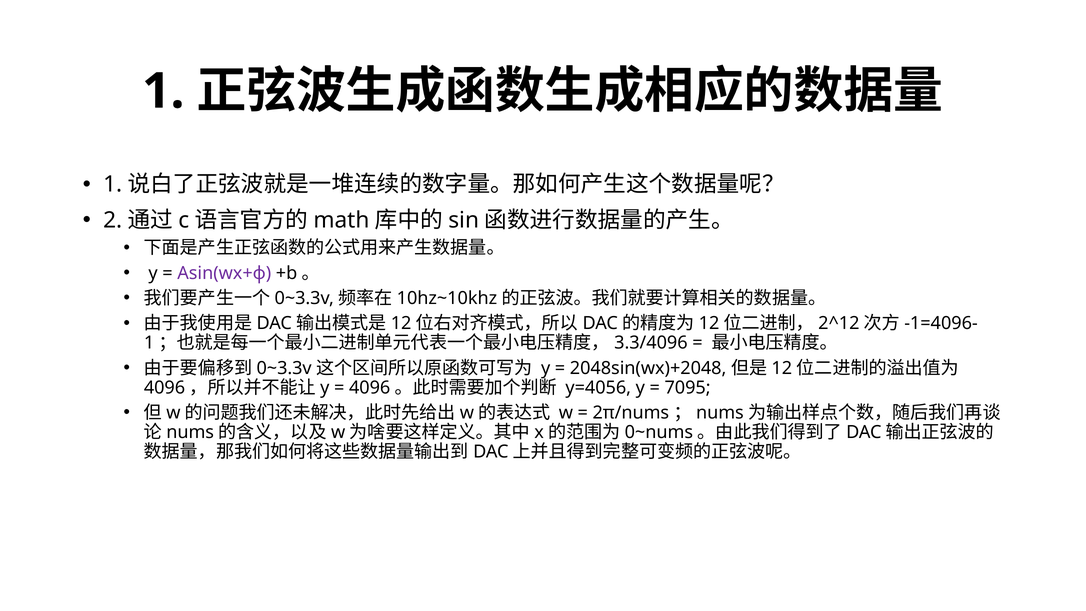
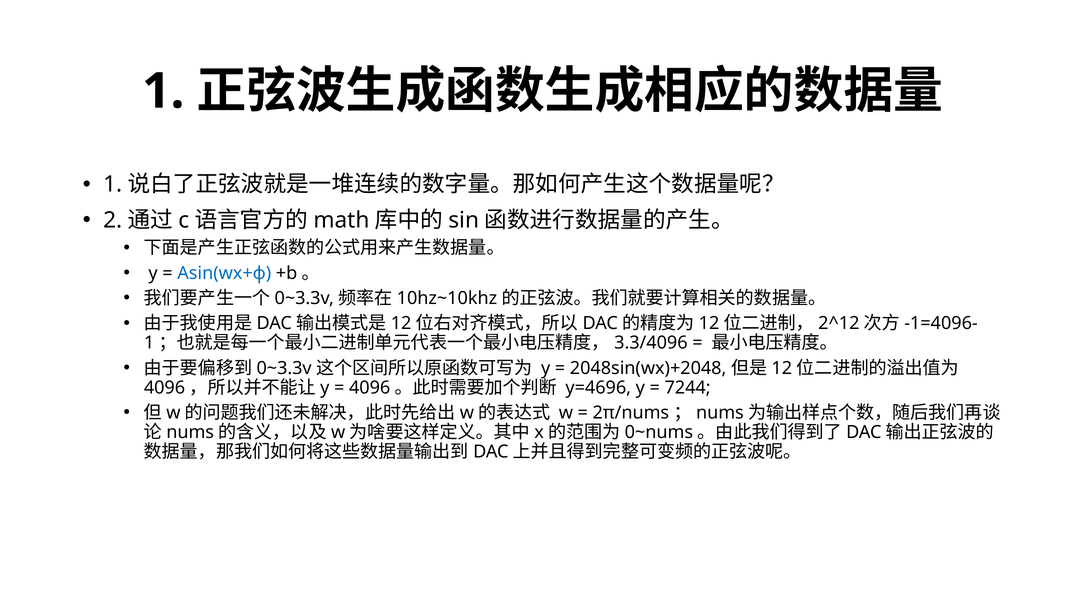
Asin(wx+φ colour: purple -> blue
y=4056: y=4056 -> y=4696
7095: 7095 -> 7244
